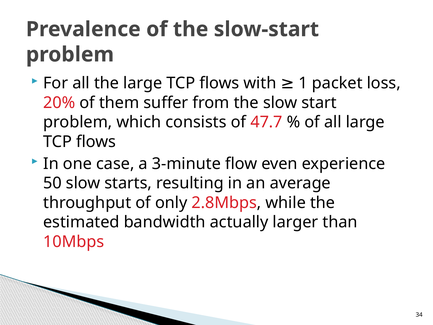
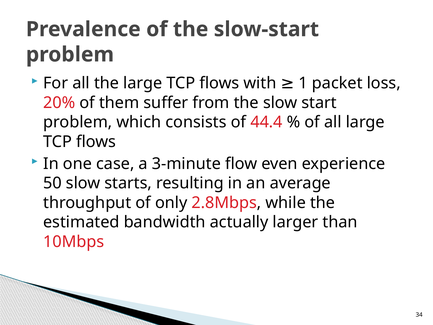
47.7: 47.7 -> 44.4
